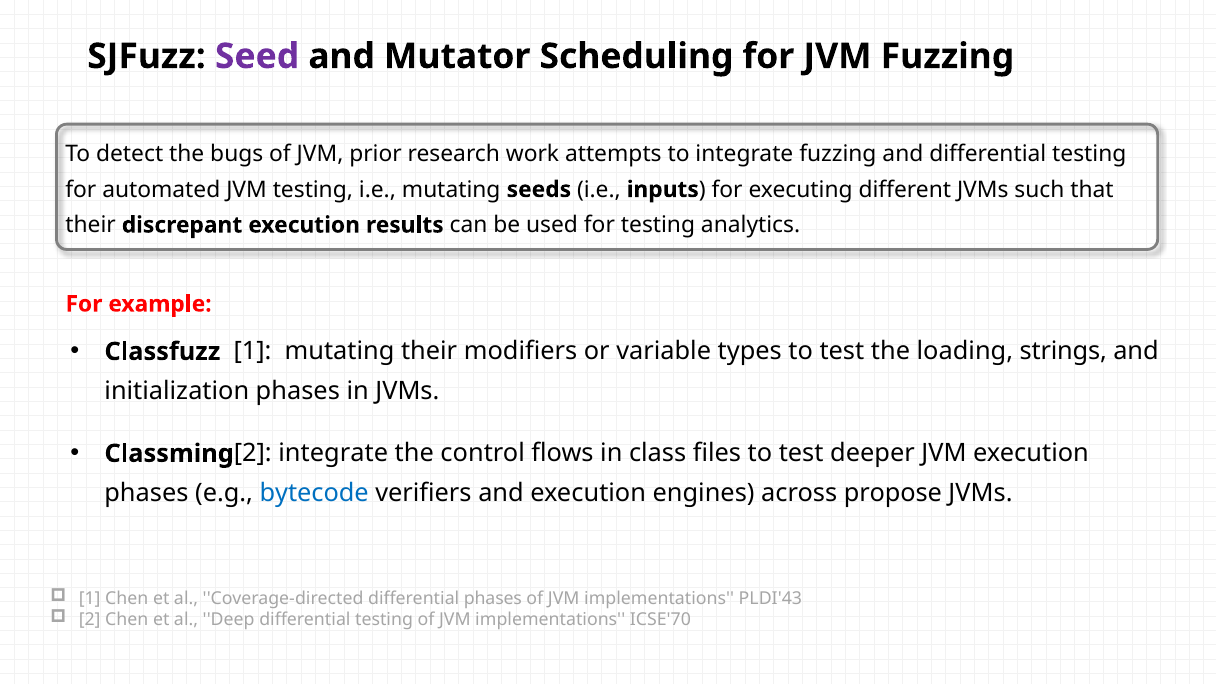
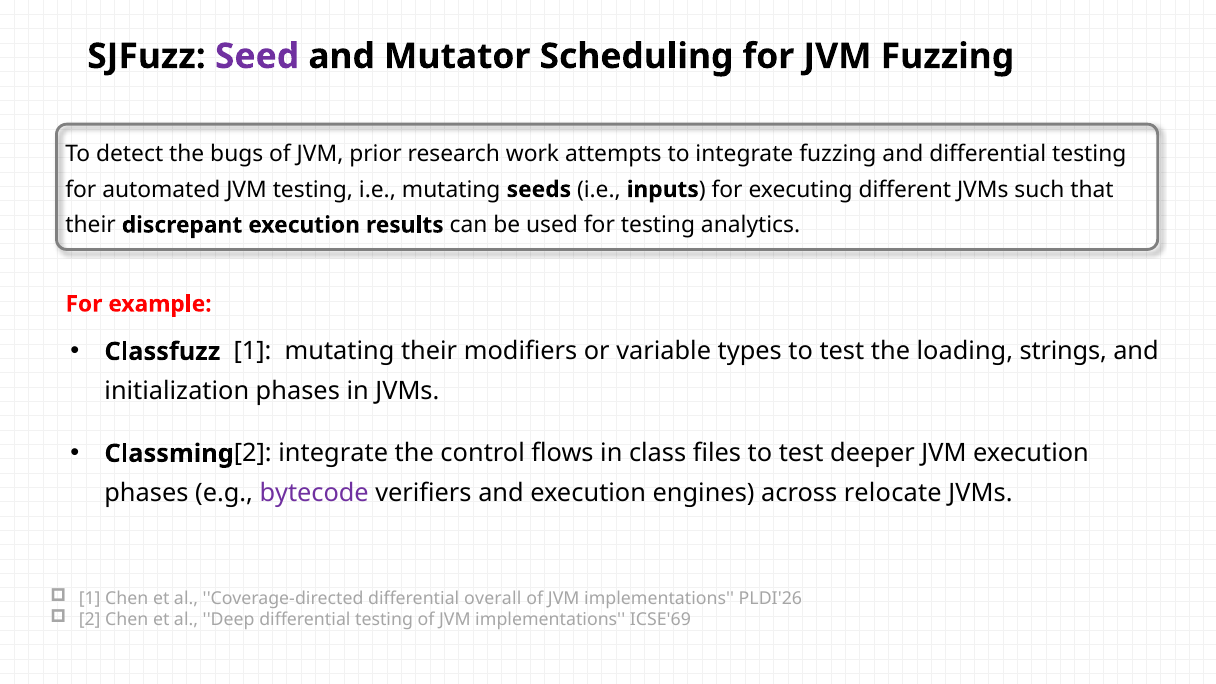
bytecode colour: blue -> purple
propose: propose -> relocate
differential phases: phases -> overall
PLDI'43: PLDI'43 -> PLDI'26
ICSE'70: ICSE'70 -> ICSE'69
